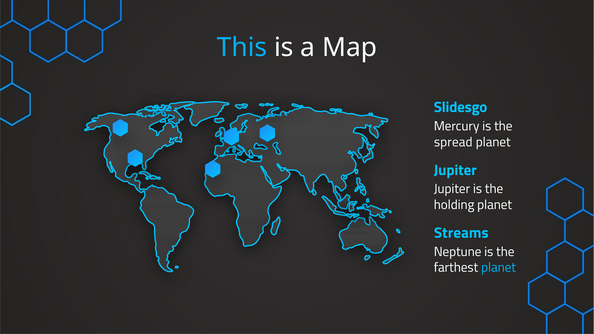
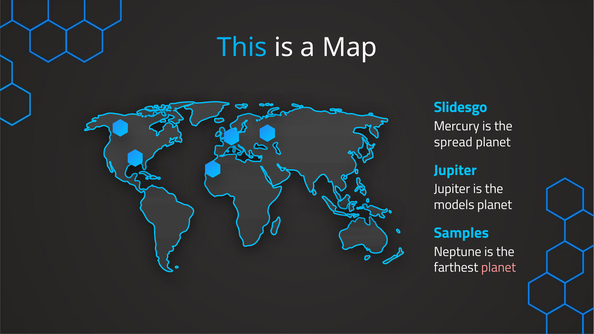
holding: holding -> models
Streams: Streams -> Samples
planet at (499, 268) colour: light blue -> pink
